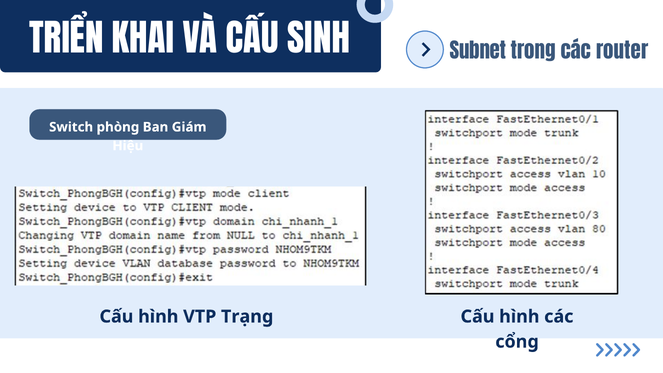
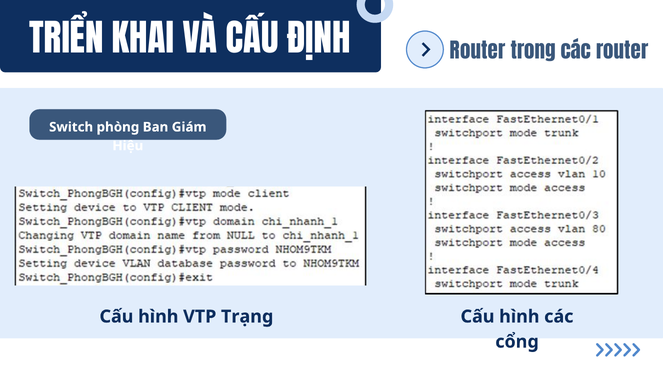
SINH: SINH -> ĐỊNH
Subnet at (478, 52): Subnet -> Router
